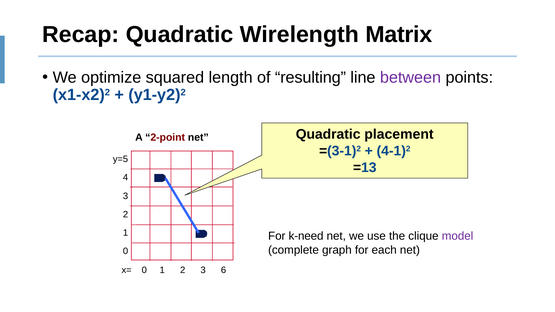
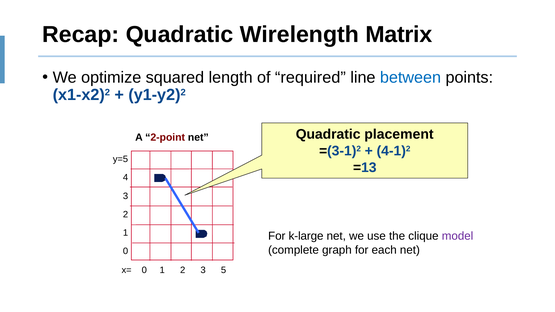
resulting: resulting -> required
between colour: purple -> blue
k-need: k-need -> k-large
6: 6 -> 5
